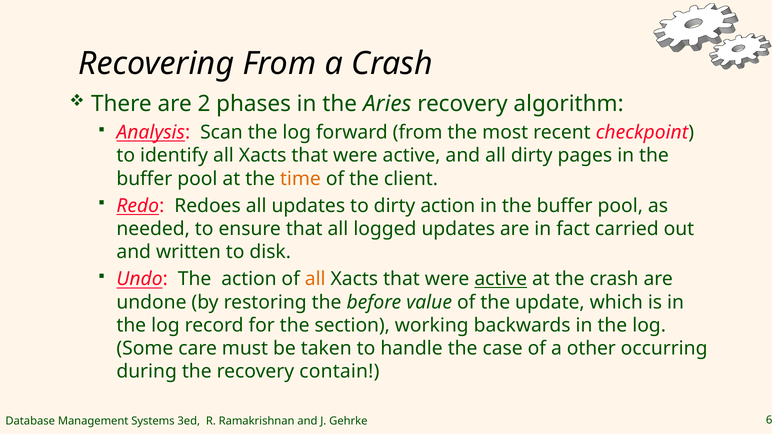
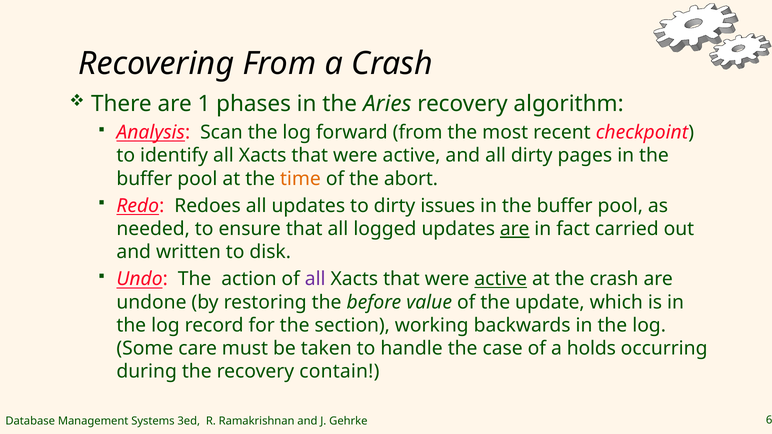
2: 2 -> 1
client: client -> abort
dirty action: action -> issues
are at (515, 229) underline: none -> present
all at (315, 279) colour: orange -> purple
other: other -> holds
